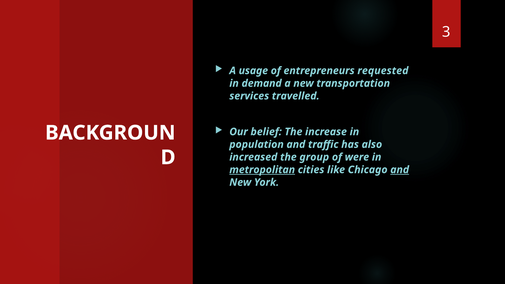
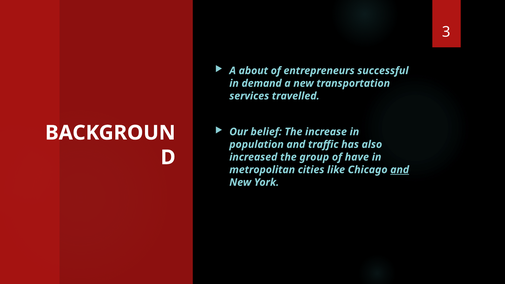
usage: usage -> about
requested: requested -> successful
were: were -> have
metropolitan underline: present -> none
